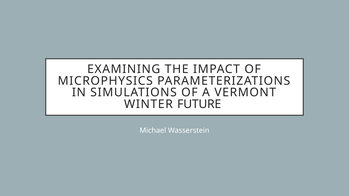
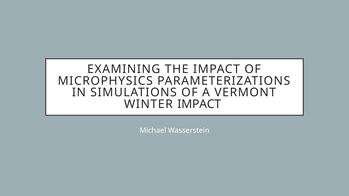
WINTER FUTURE: FUTURE -> IMPACT
